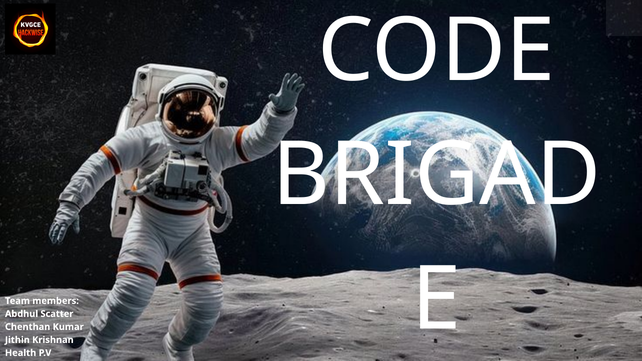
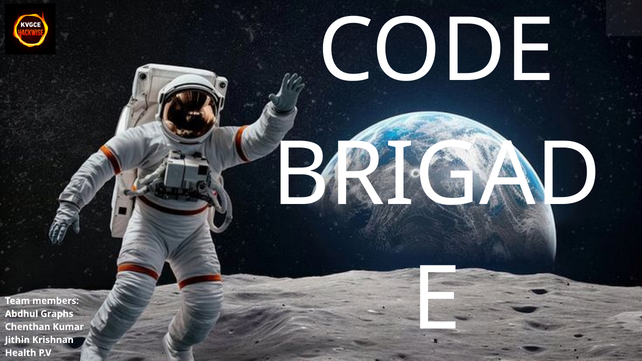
Scatter: Scatter -> Graphs
